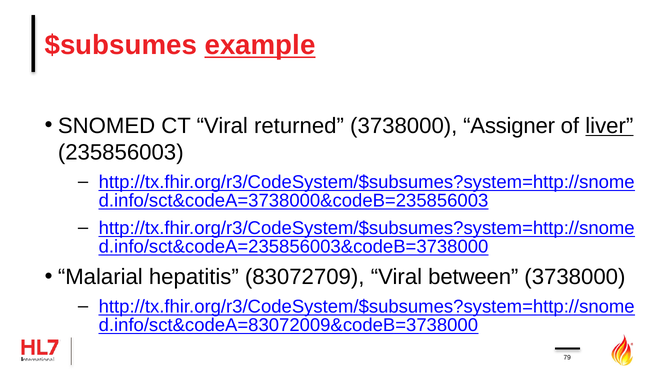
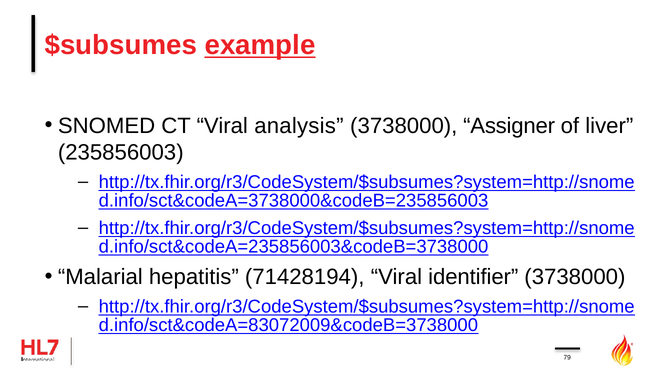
returned: returned -> analysis
liver underline: present -> none
83072709: 83072709 -> 71428194
between: between -> identifier
